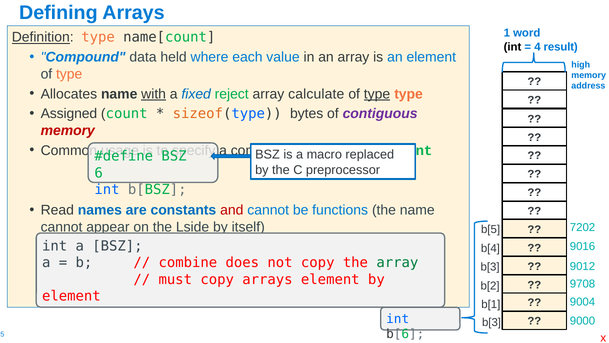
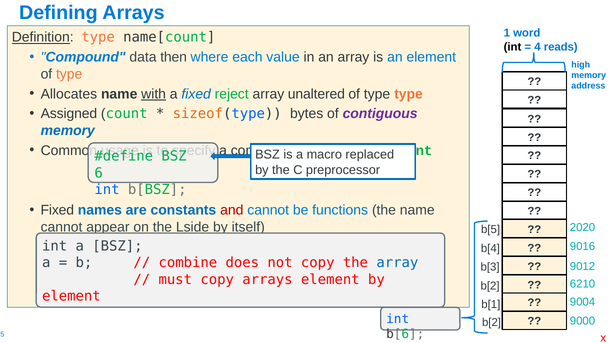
result: result -> reads
held: held -> then
calculate: calculate -> unaltered
type at (377, 94) underline: present -> none
memory at (68, 130) colour: red -> blue
Read at (57, 210): Read -> Fixed
7202: 7202 -> 2020
array at (397, 262) colour: green -> blue
9708: 9708 -> 6210
b[3 at (492, 322): b[3 -> b[2
